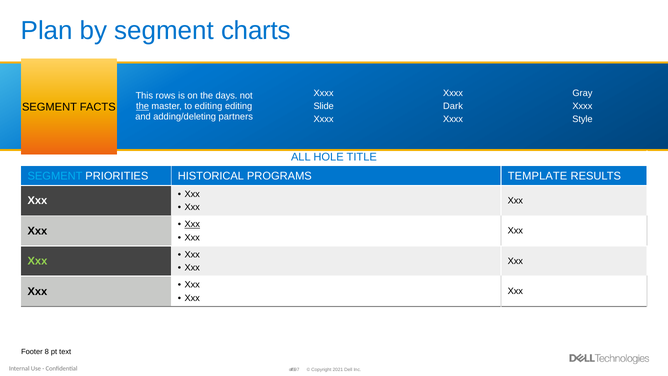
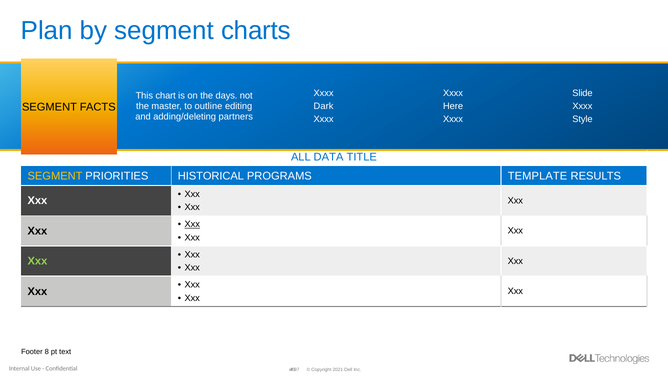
Gray: Gray -> Slide
rows: rows -> chart
the at (143, 106) underline: present -> none
to editing: editing -> outline
Slide: Slide -> Dark
Dark: Dark -> Here
HOLE: HOLE -> DATA
SEGMENT at (55, 176) colour: light blue -> yellow
